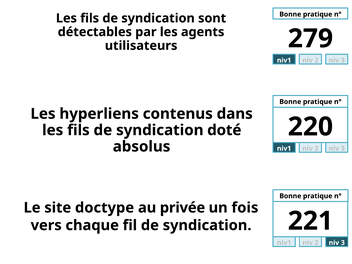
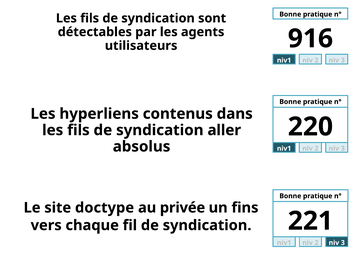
279: 279 -> 916
doté: doté -> aller
fois: fois -> fins
